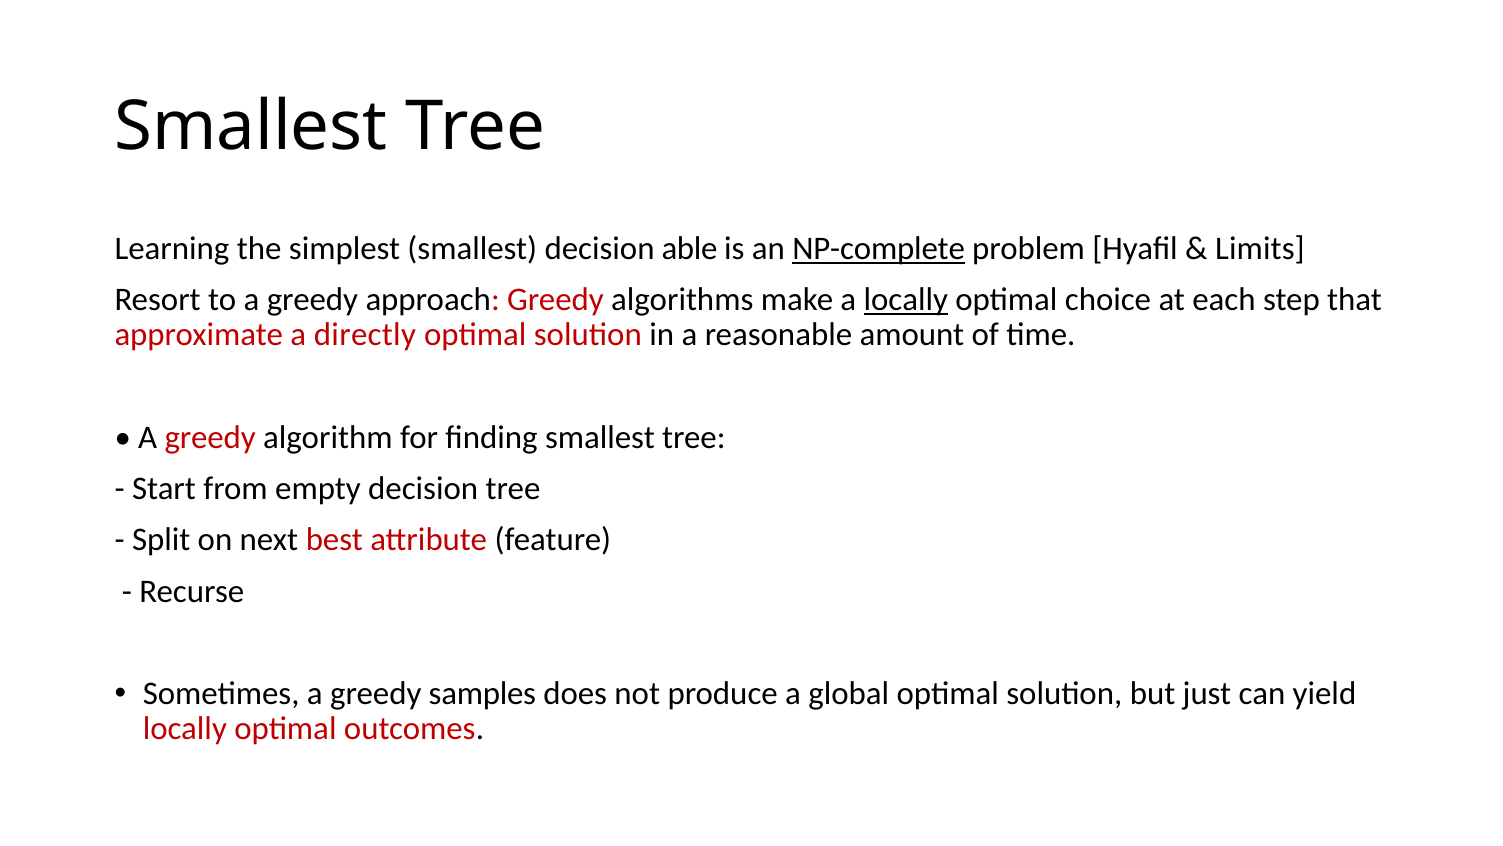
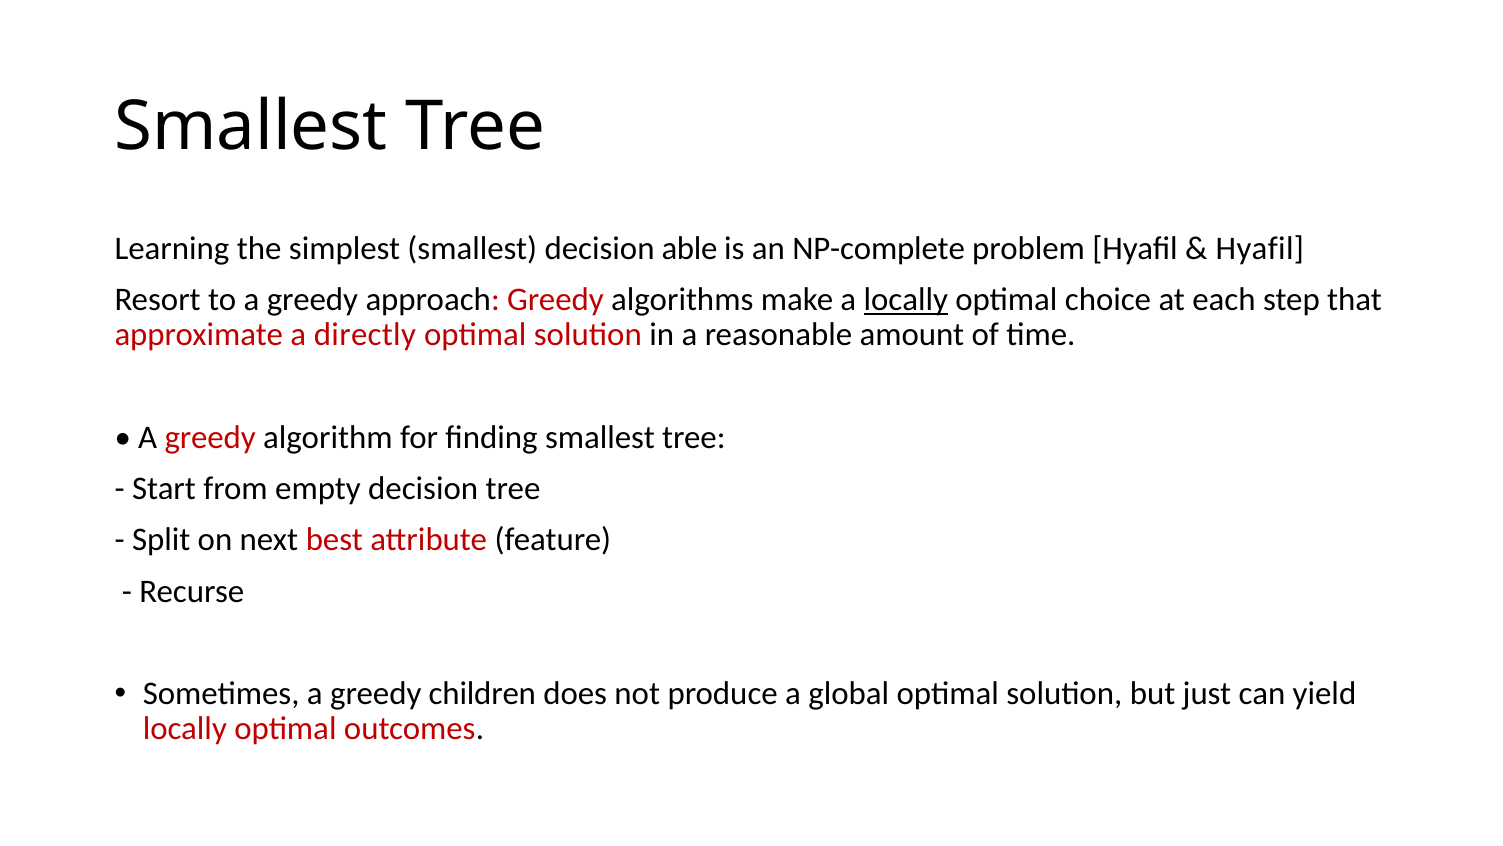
NP-complete underline: present -> none
Limits at (1260, 248): Limits -> Hyafil
samples: samples -> children
